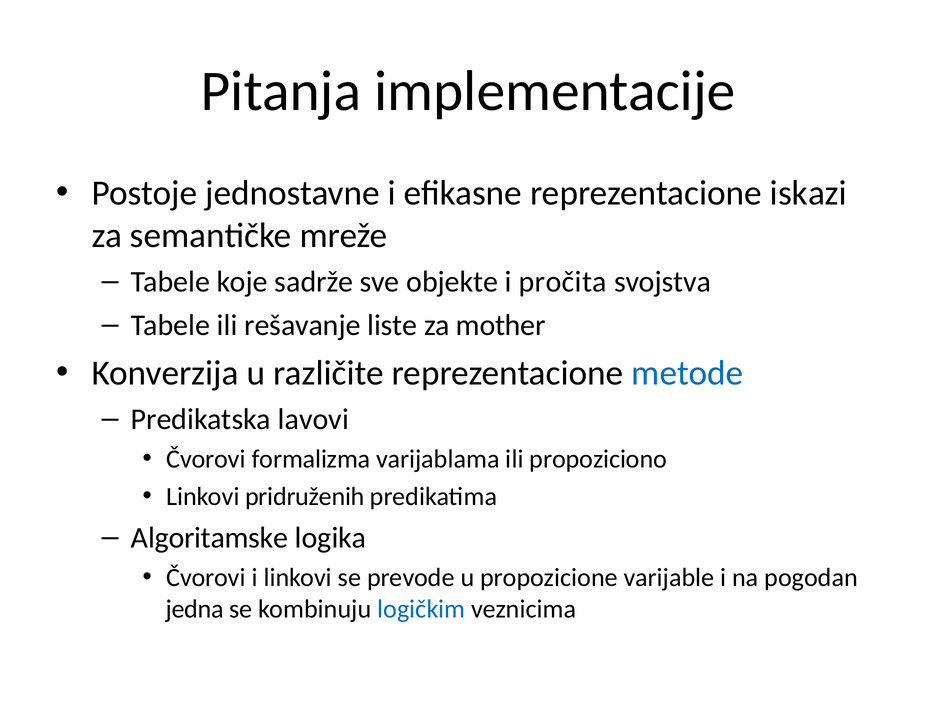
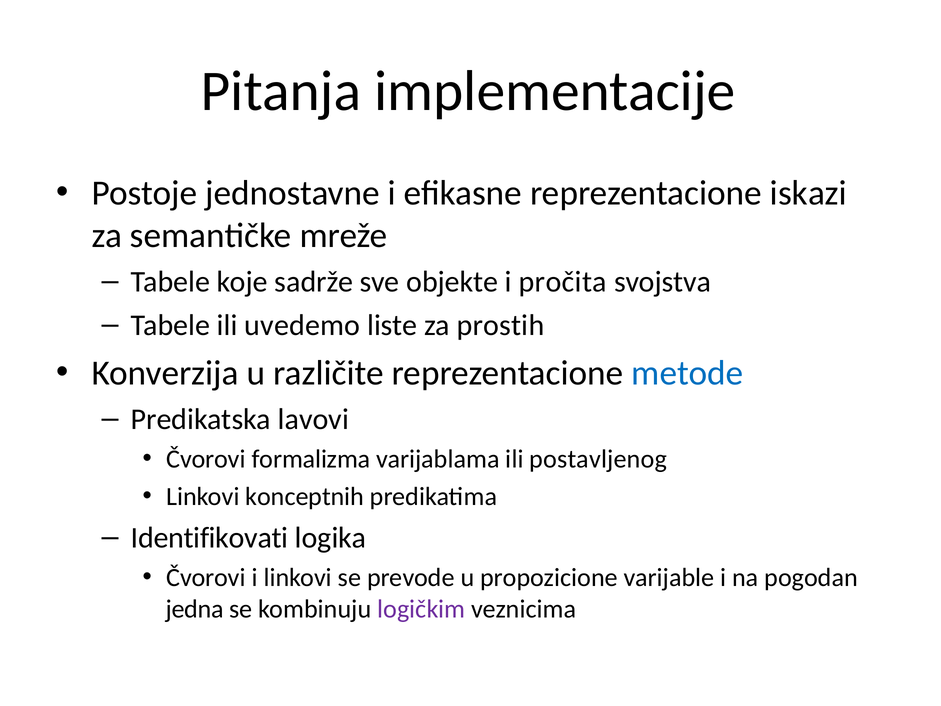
rešavanje: rešavanje -> uvedemo
mother: mother -> prostih
propoziciono: propoziciono -> postavljenog
pridruženih: pridruženih -> konceptnih
Algoritamske: Algoritamske -> Identifikovati
logičkim colour: blue -> purple
